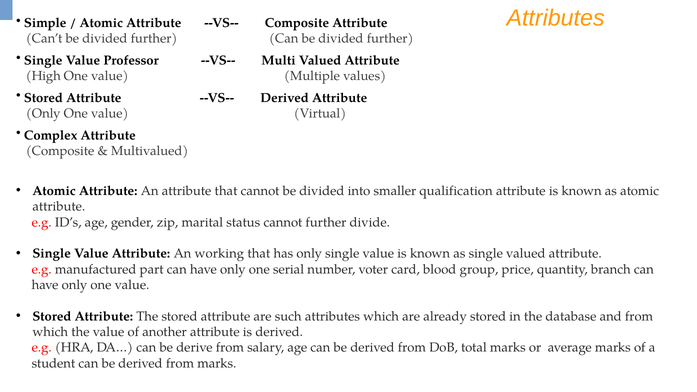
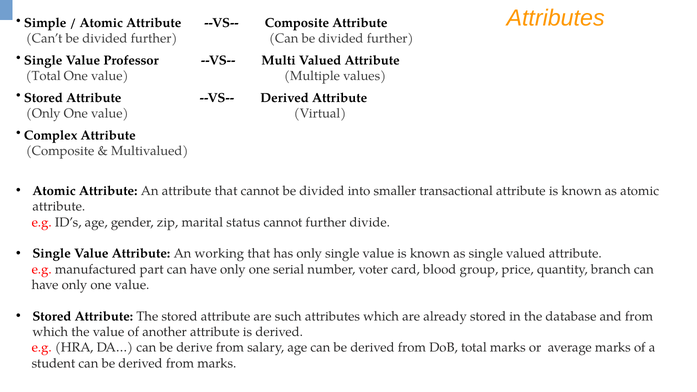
High at (43, 76): High -> Total
qualification: qualification -> transactional
